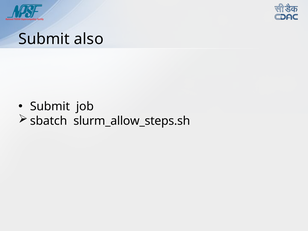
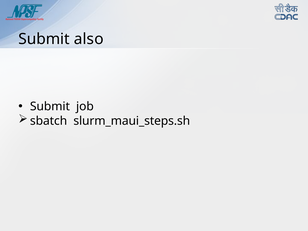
slurm_allow_steps.sh: slurm_allow_steps.sh -> slurm_maui_steps.sh
